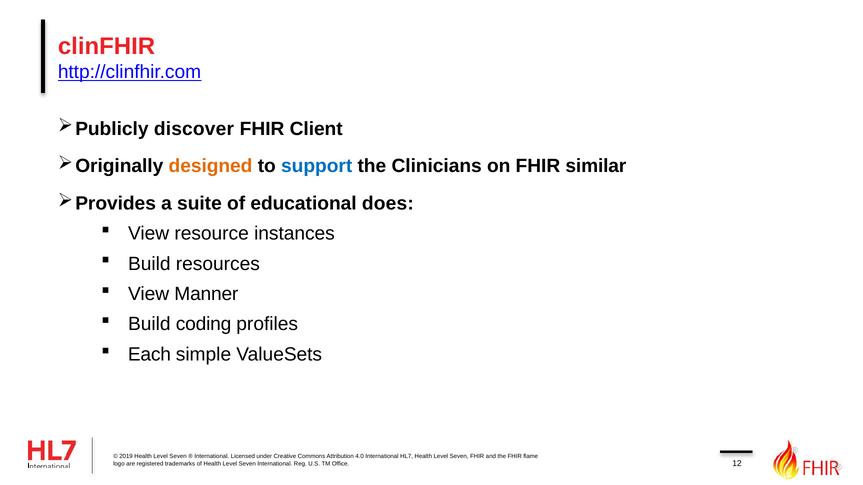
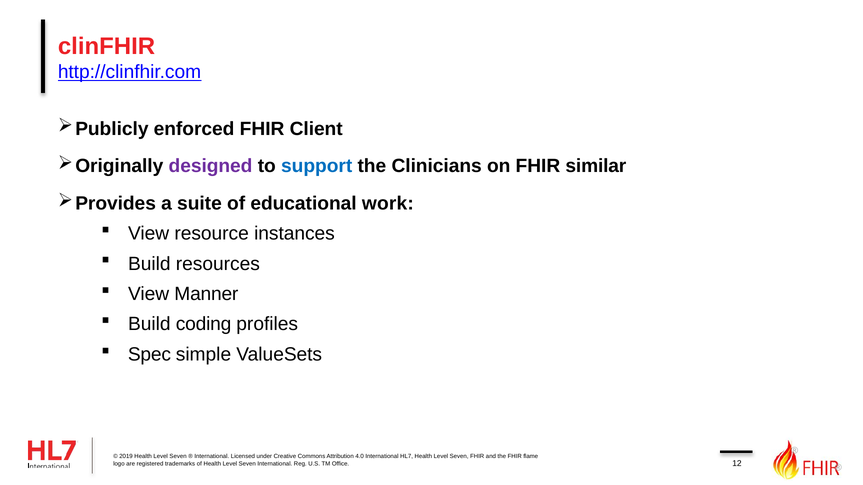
discover: discover -> enforced
designed colour: orange -> purple
does: does -> work
Each: Each -> Spec
